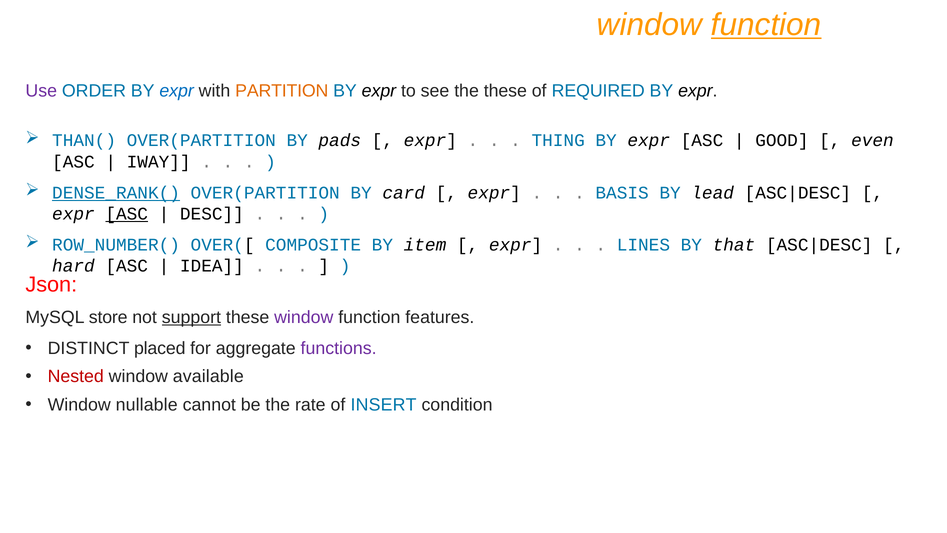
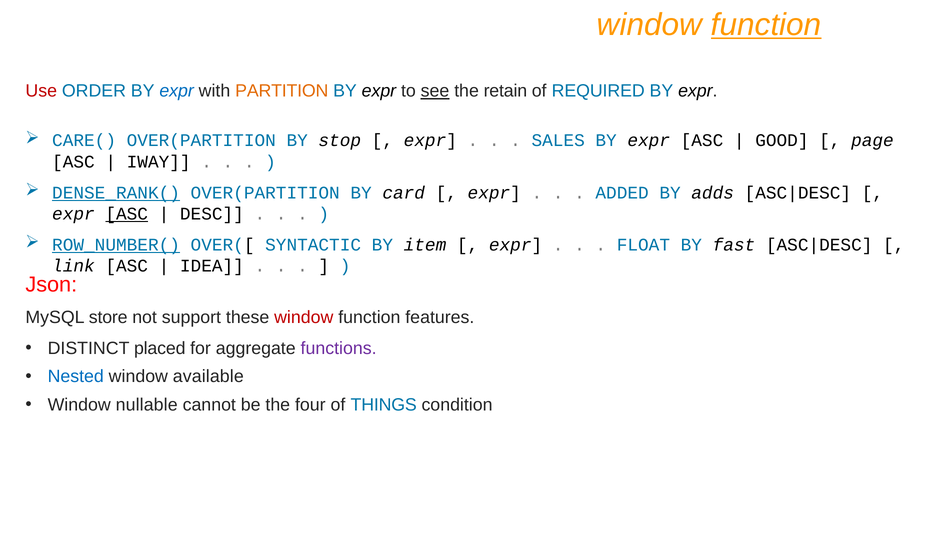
Use colour: purple -> red
see underline: none -> present
the these: these -> retain
THAN(: THAN( -> CARE(
pads: pads -> stop
THING: THING -> SALES
even: even -> page
BASIS: BASIS -> ADDED
lead: lead -> adds
ROW_NUMBER( underline: none -> present
COMPOSITE: COMPOSITE -> SYNTACTIC
LINES: LINES -> FLOAT
that: that -> fast
hard: hard -> link
support underline: present -> none
window at (304, 317) colour: purple -> red
Nested colour: red -> blue
rate: rate -> four
INSERT: INSERT -> THINGS
